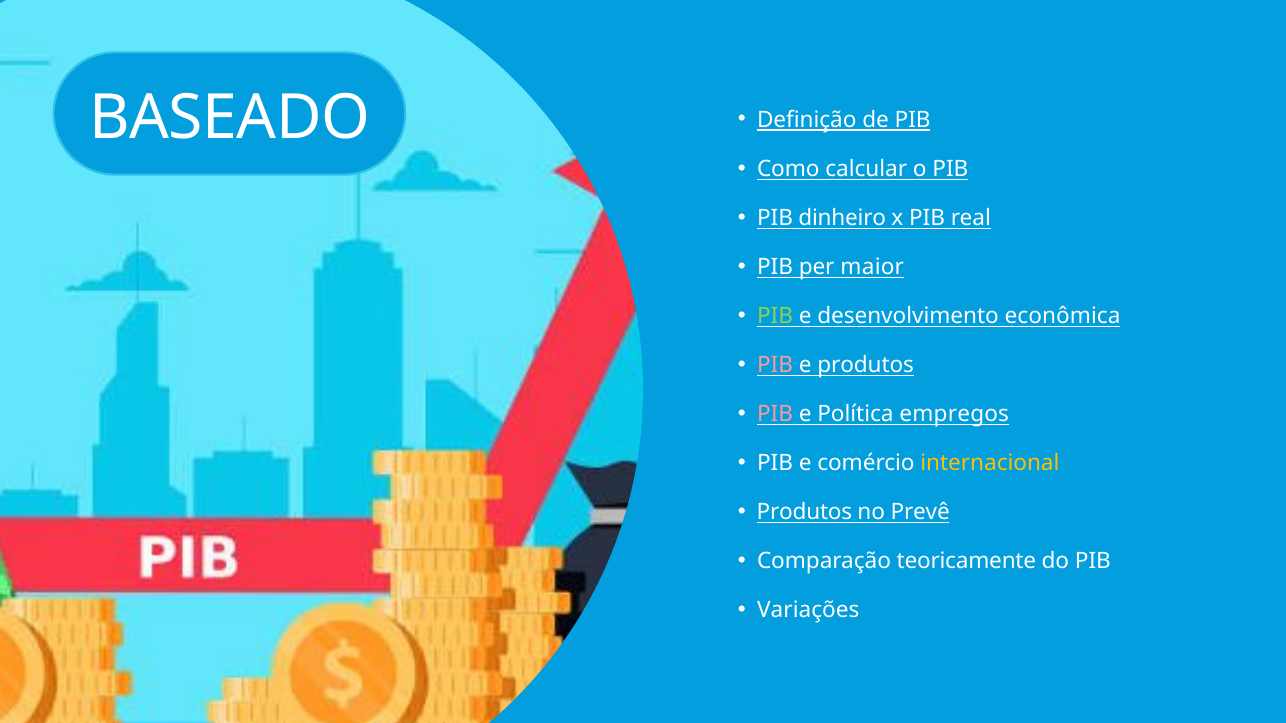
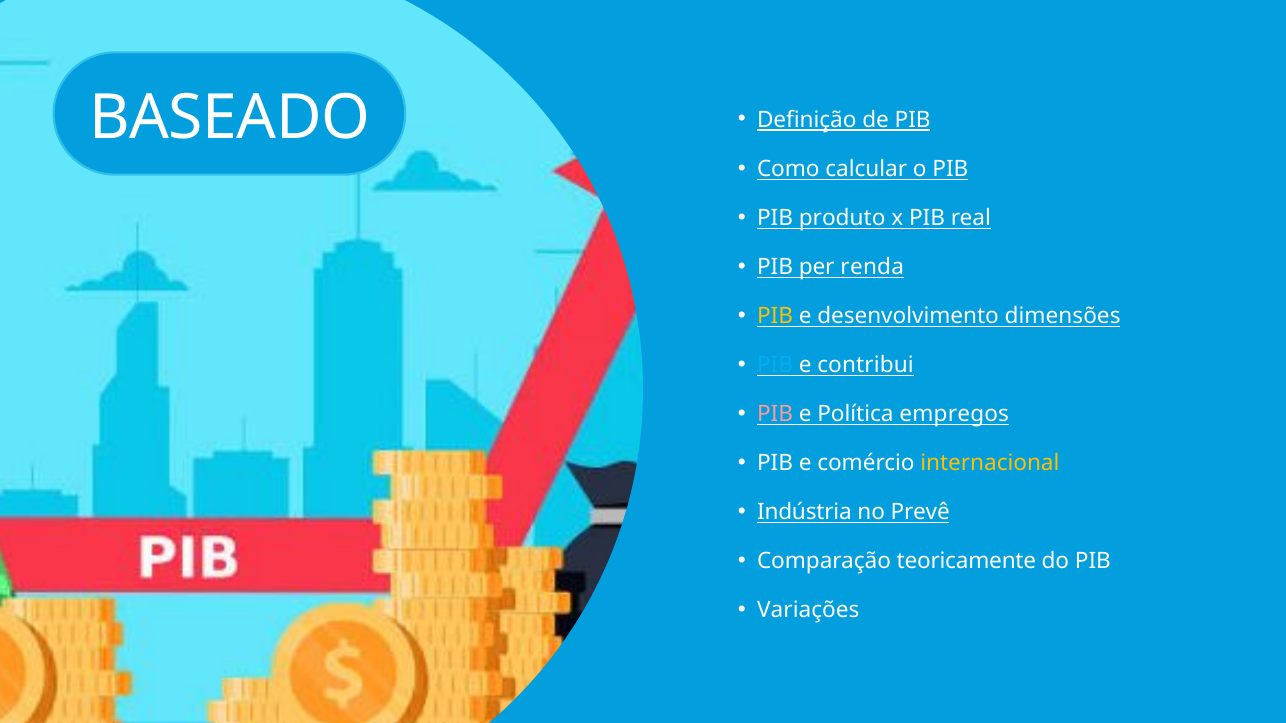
dinheiro: dinheiro -> produto
maior: maior -> renda
PIB at (775, 316) colour: light green -> yellow
econômica: econômica -> dimensões
PIB at (775, 365) colour: pink -> light blue
e produtos: produtos -> contribui
Produtos at (804, 513): Produtos -> Indústria
